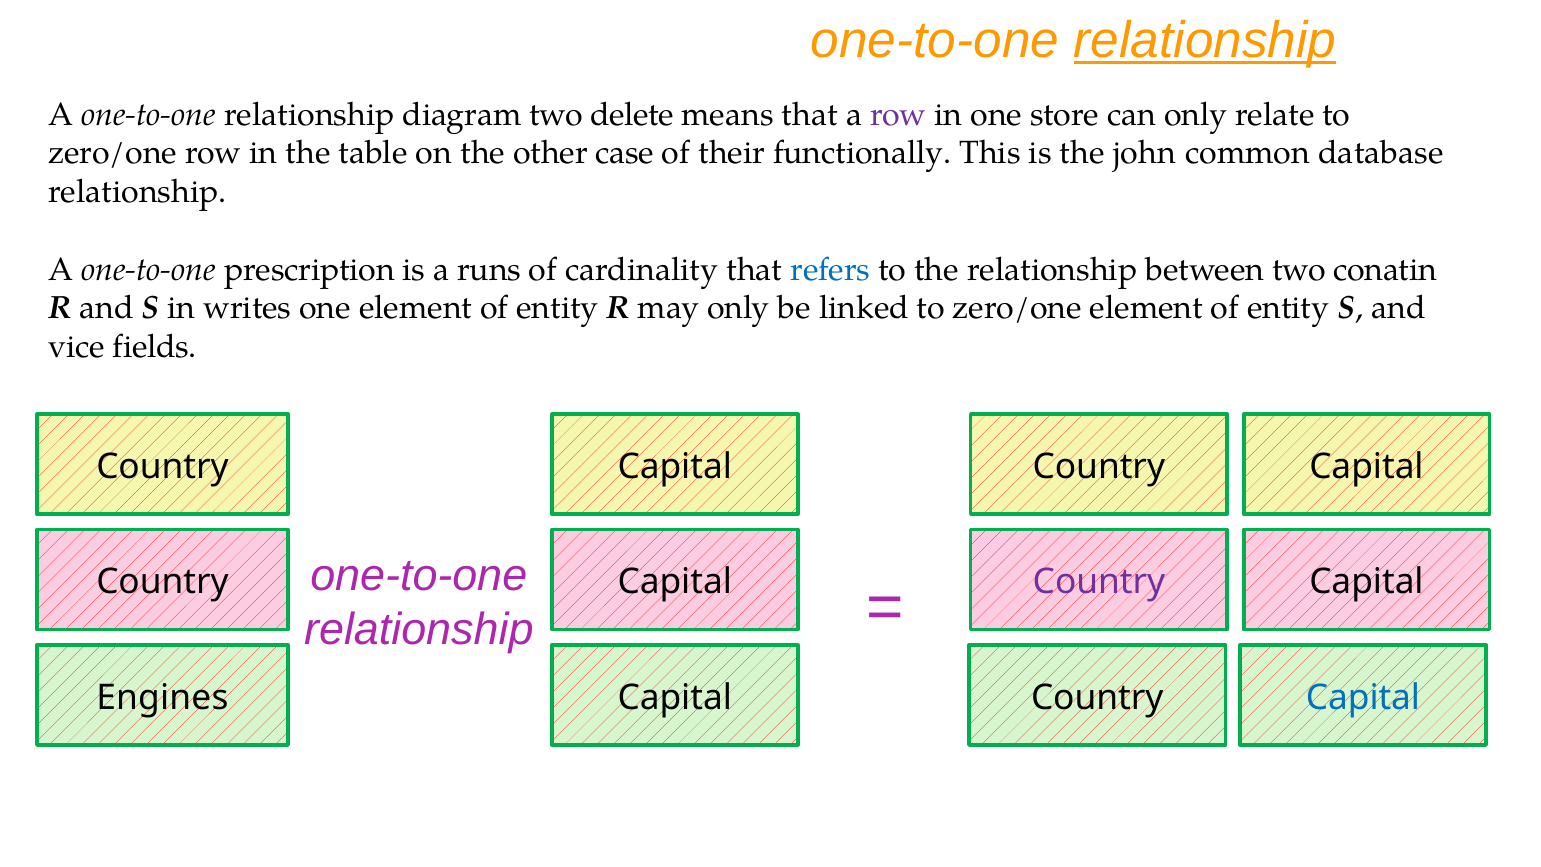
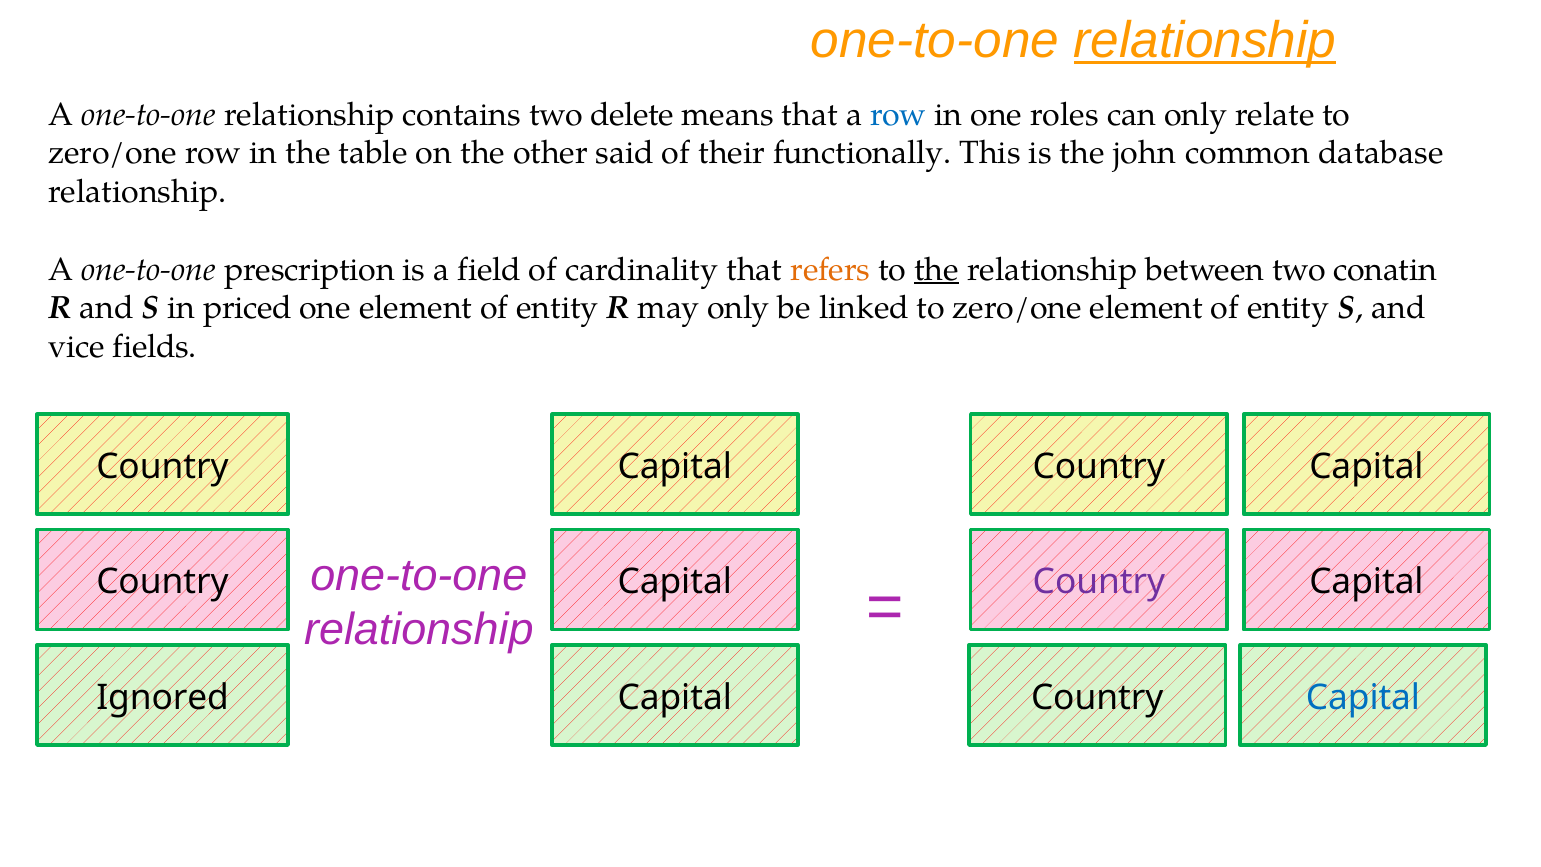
diagram: diagram -> contains
row at (899, 115) colour: purple -> blue
store: store -> roles
case: case -> said
runs: runs -> field
refers colour: blue -> orange
the at (937, 270) underline: none -> present
writes: writes -> priced
Engines: Engines -> Ignored
